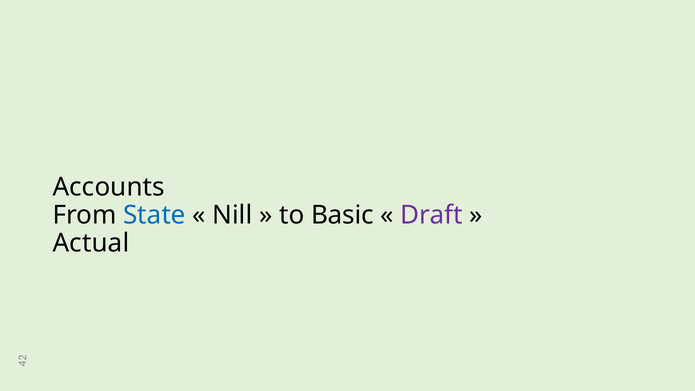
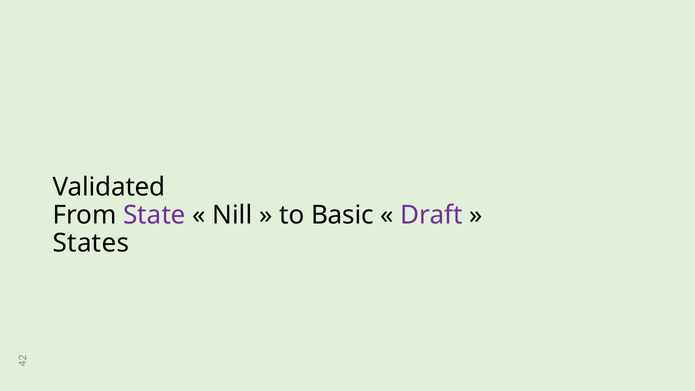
Accounts: Accounts -> Validated
State colour: blue -> purple
Actual: Actual -> States
